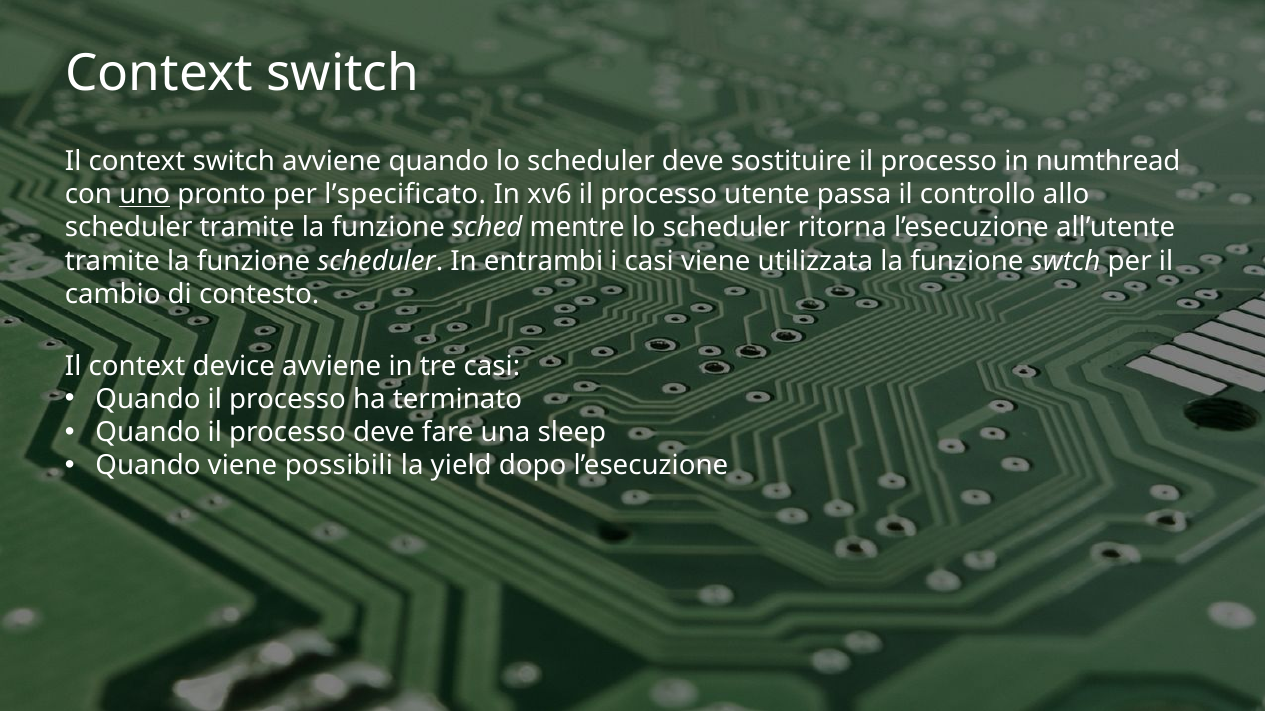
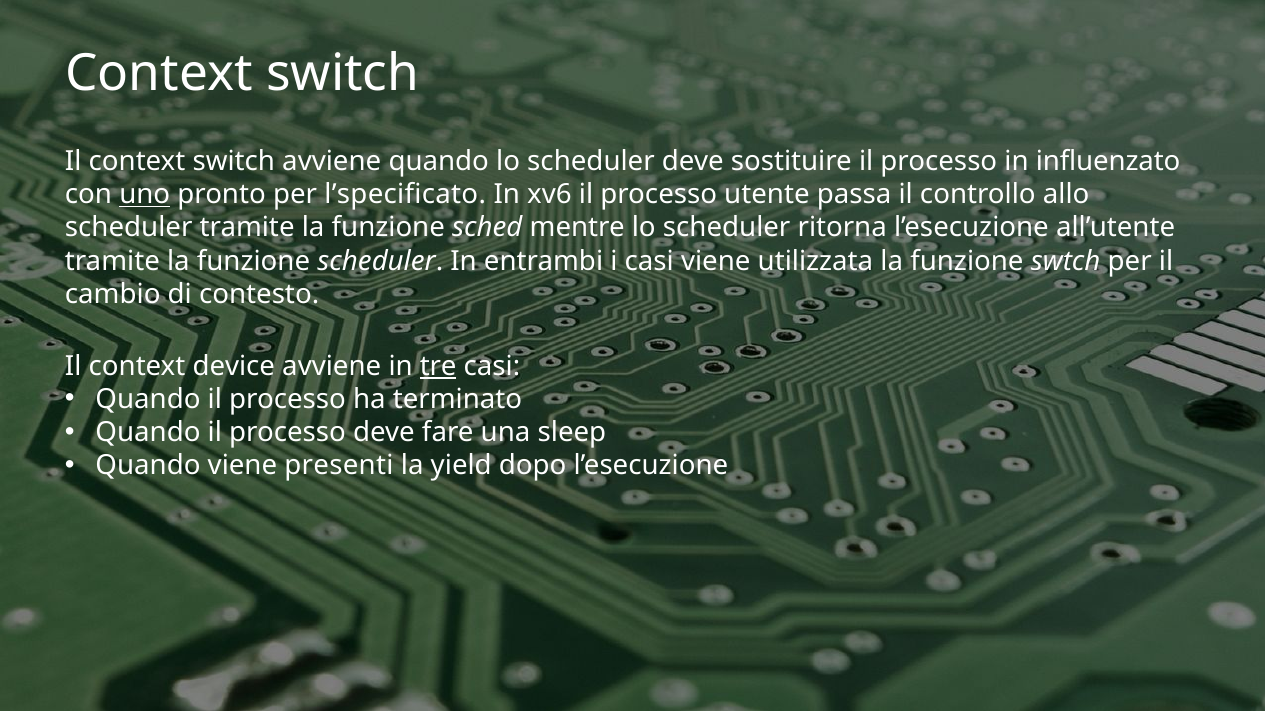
numthread: numthread -> influenzato
tre underline: none -> present
possibili: possibili -> presenti
